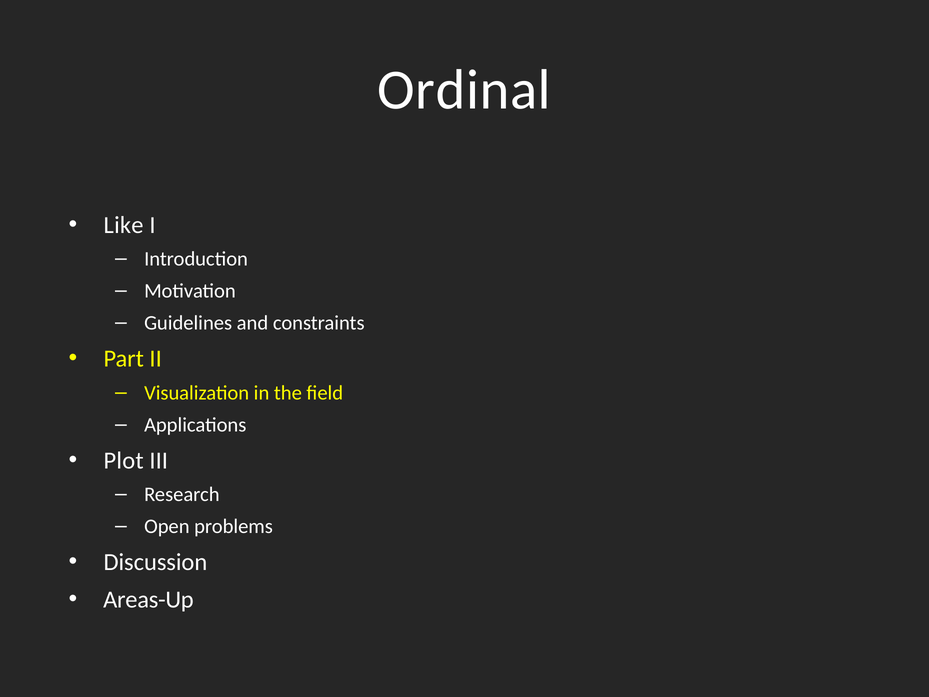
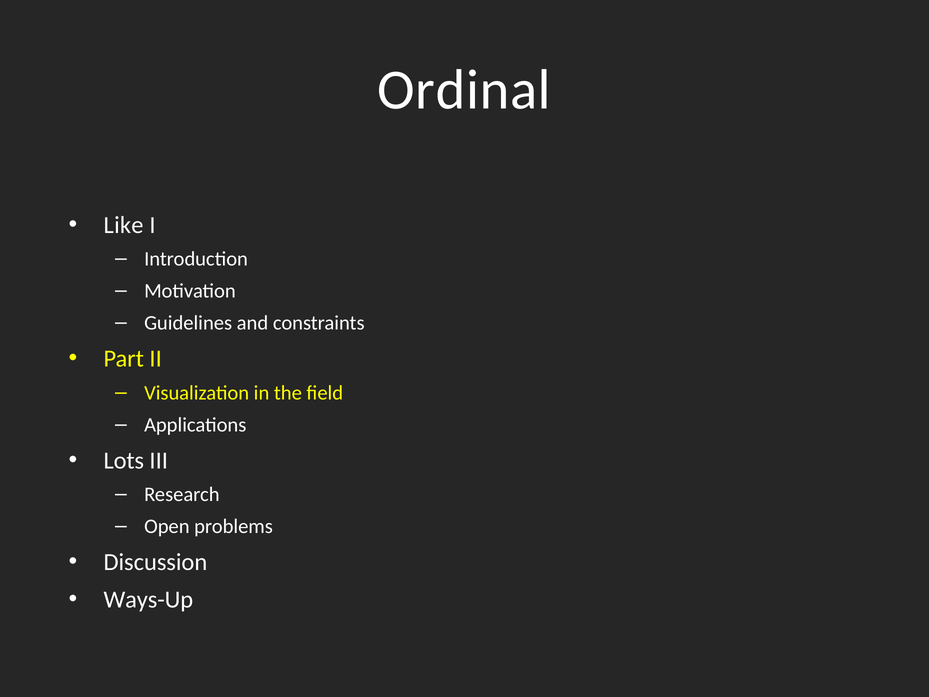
Plot: Plot -> Lots
Areas-Up: Areas-Up -> Ways-Up
